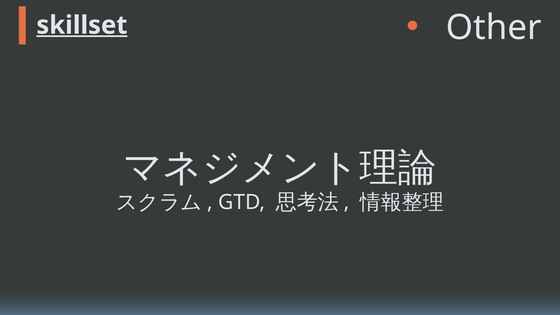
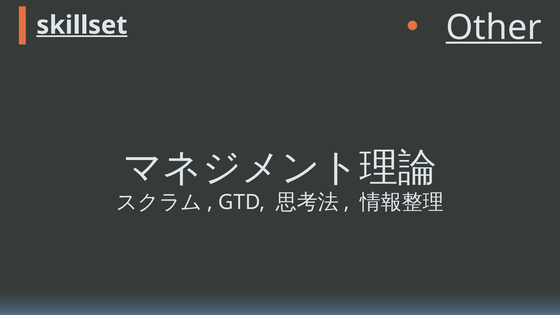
Other underline: none -> present
